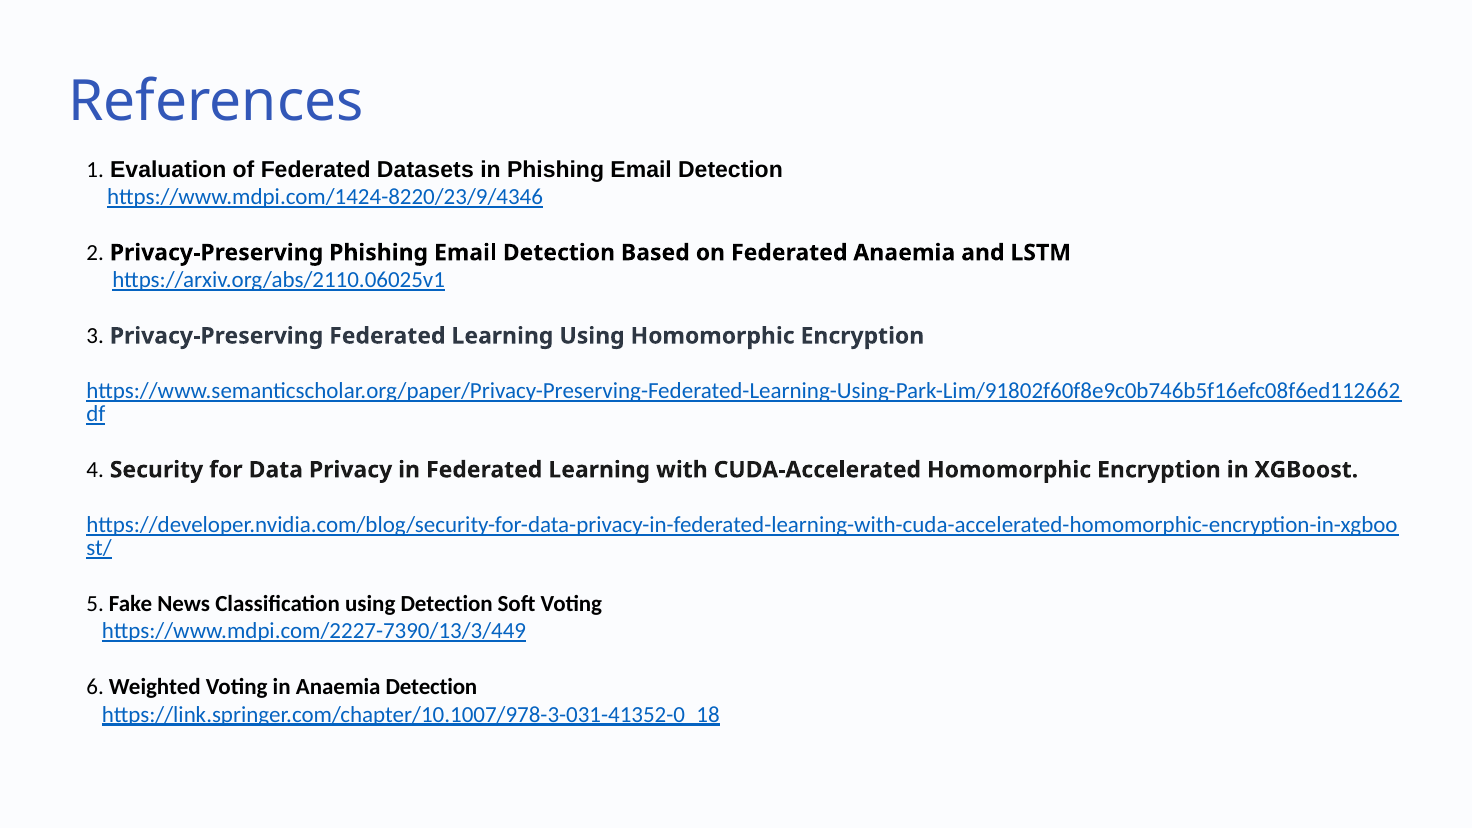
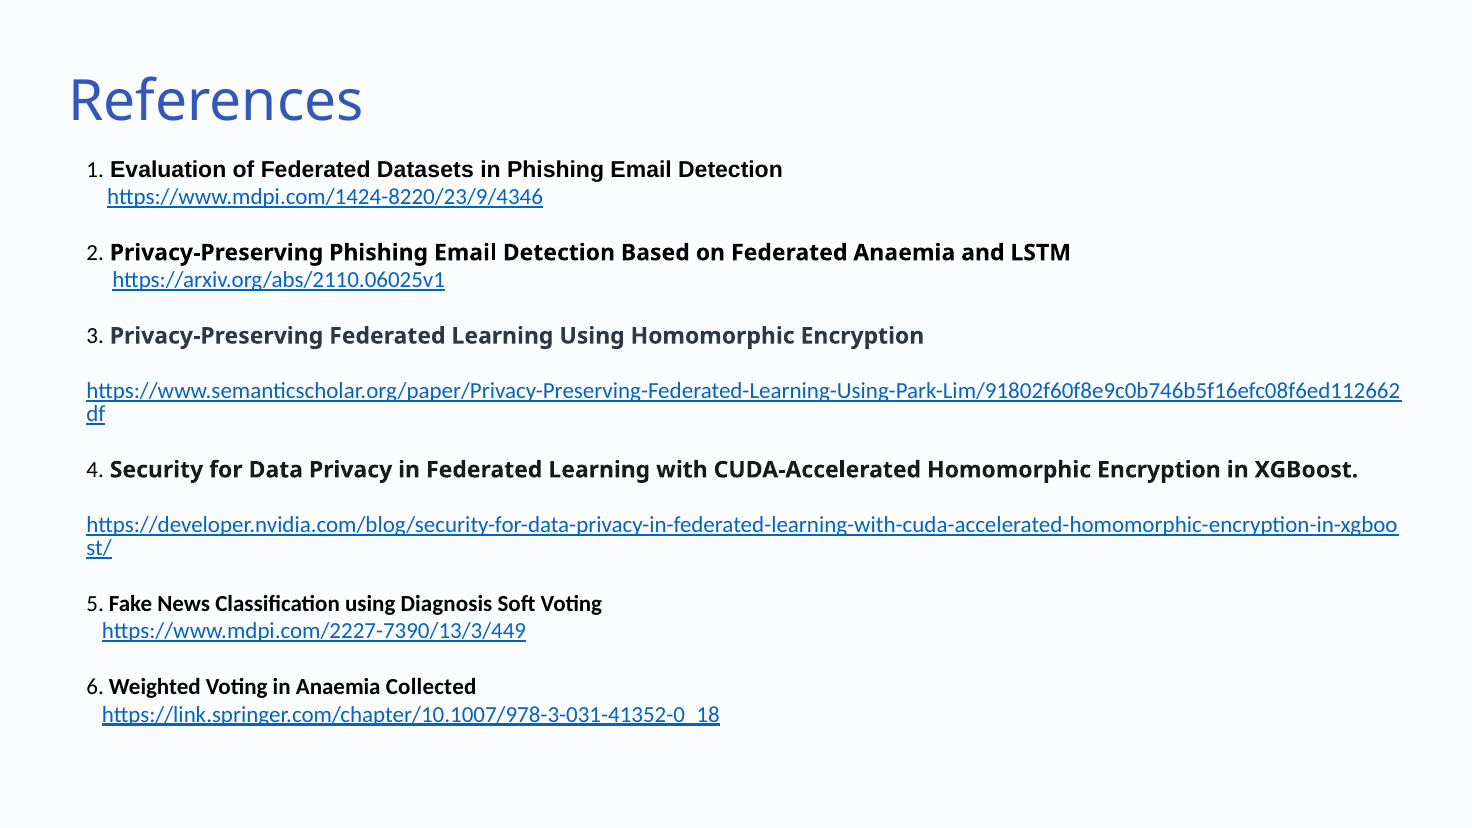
using Detection: Detection -> Diagnosis
Anaemia Detection: Detection -> Collected
